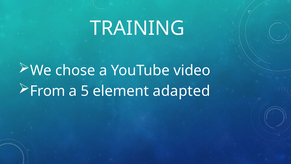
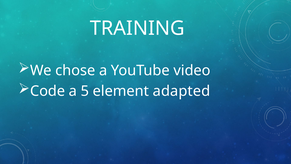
From: From -> Code
